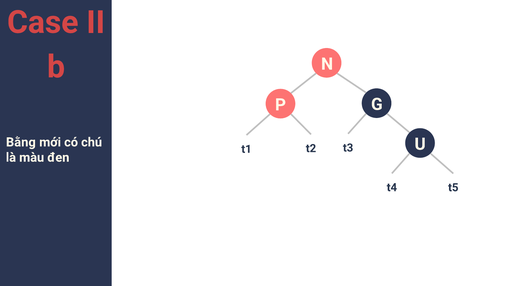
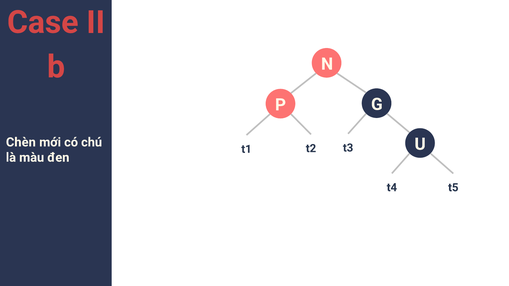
Bằng: Bằng -> Chèn
